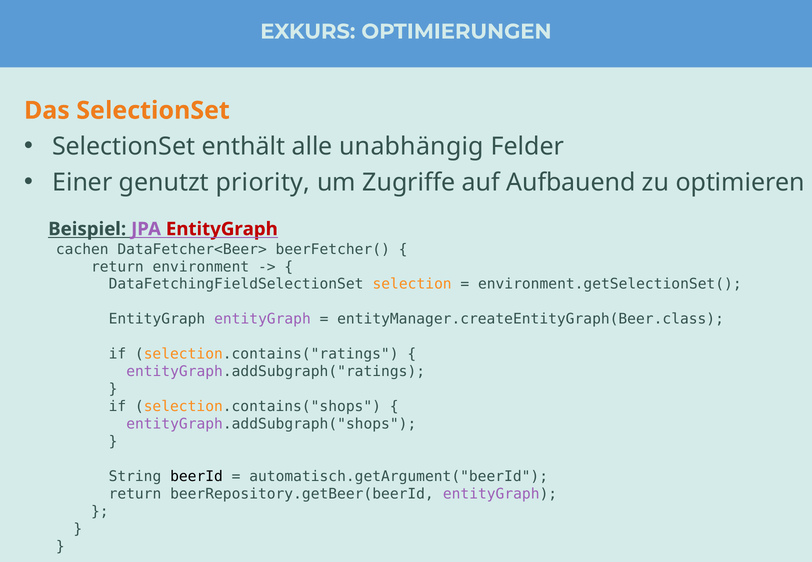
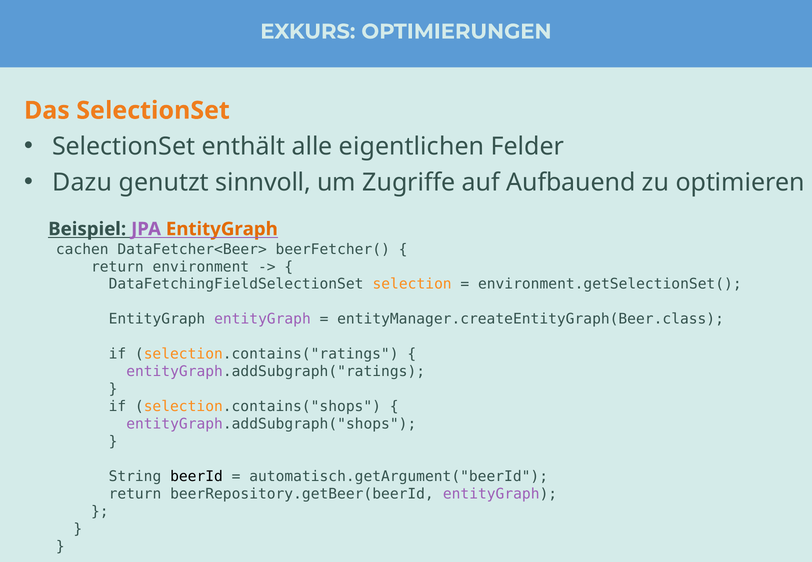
unabhängig: unabhängig -> eigentlichen
Einer: Einer -> Dazu
priority: priority -> sinnvoll
EntityGraph at (222, 229) colour: red -> orange
